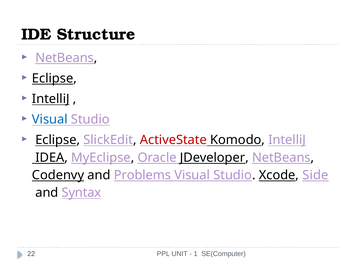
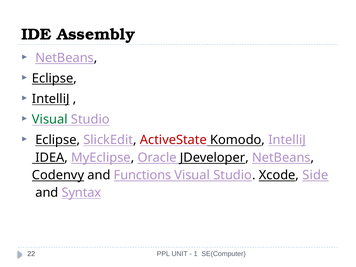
Structure: Structure -> Assembly
Visual at (50, 119) colour: blue -> green
Problems: Problems -> Functions
